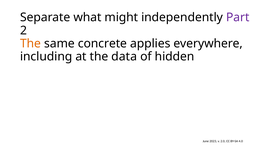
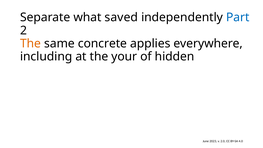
might: might -> saved
Part colour: purple -> blue
data: data -> your
